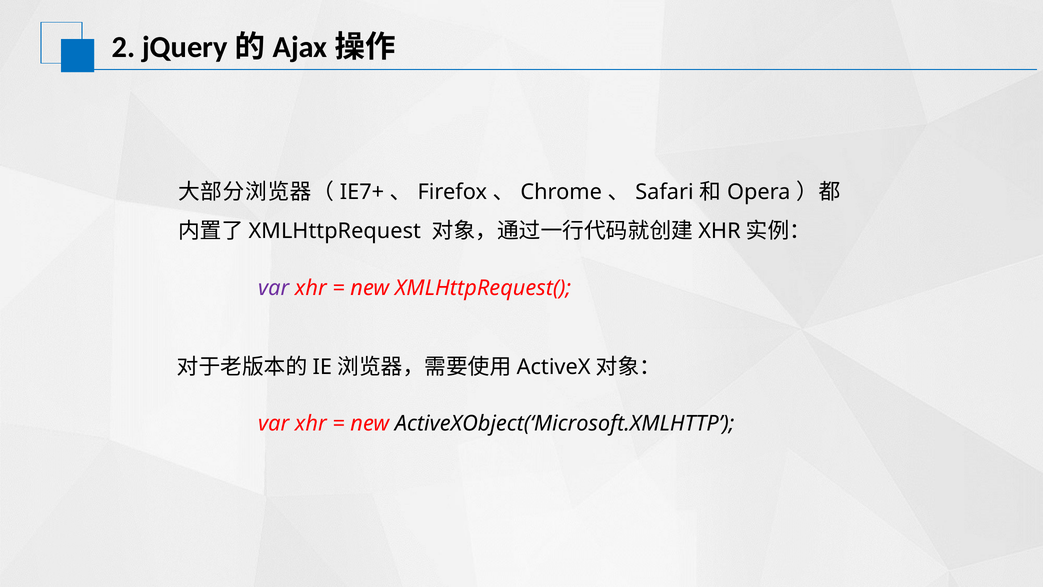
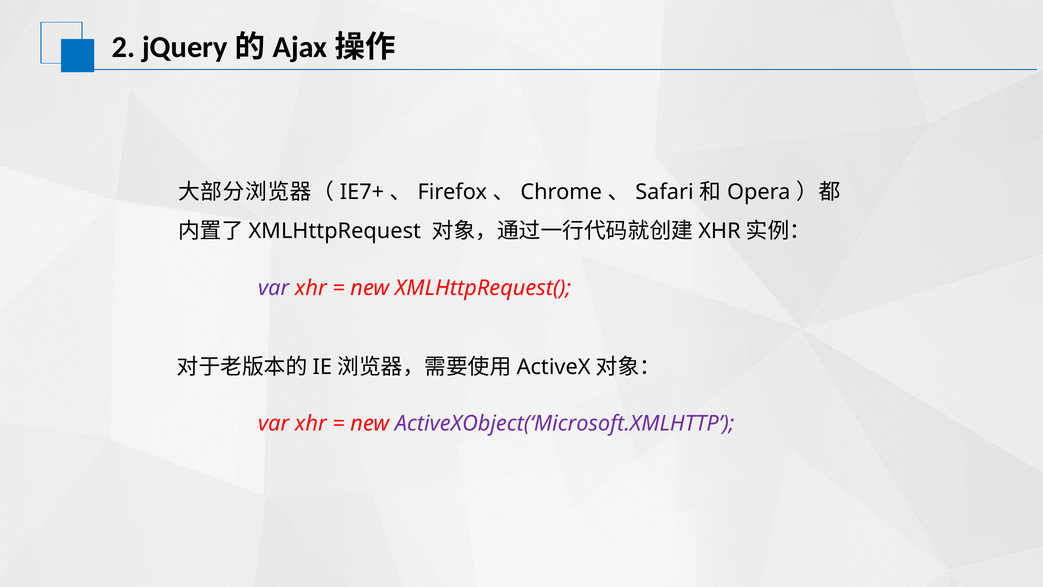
ActiveXObject(‘Microsoft.XMLHTTP colour: black -> purple
